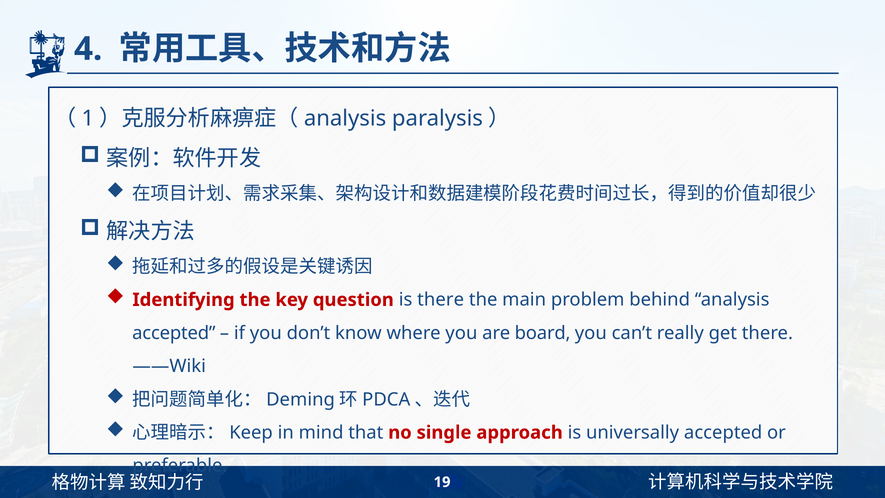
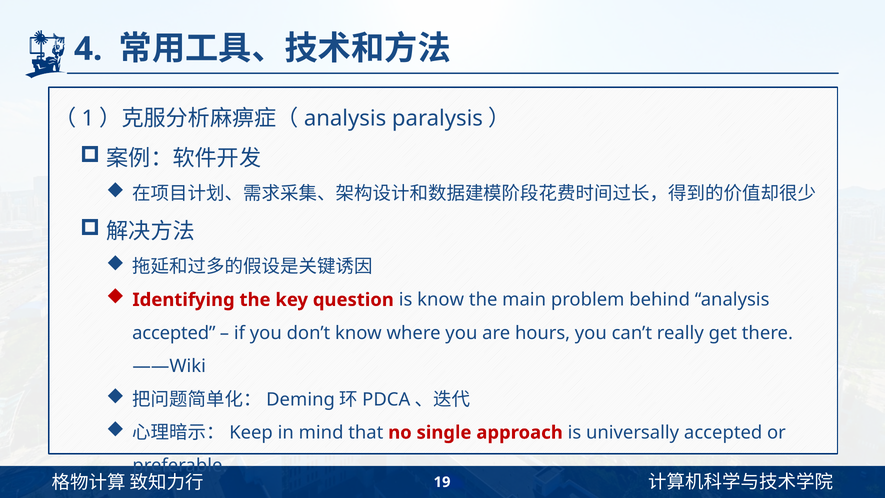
is there: there -> know
board: board -> hours
